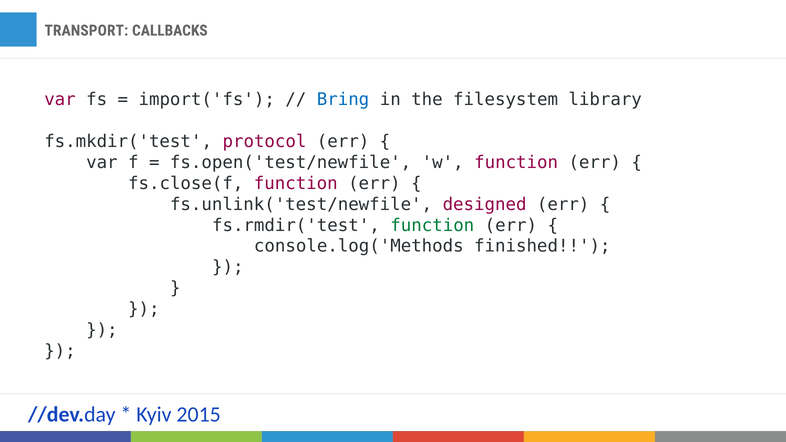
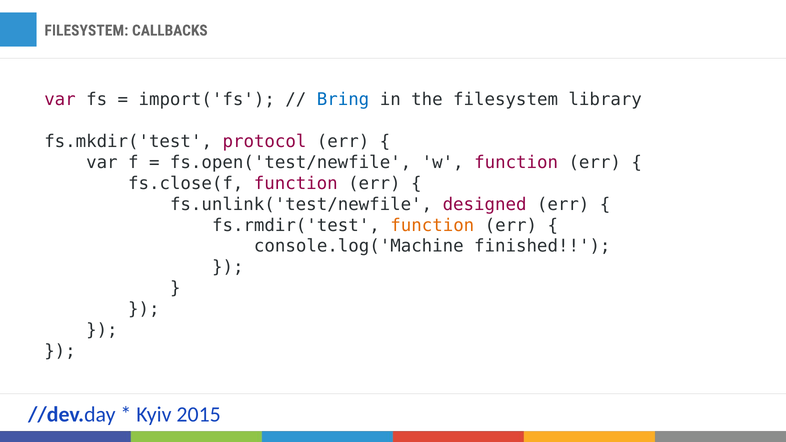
TRANSPORT at (86, 31): TRANSPORT -> FILESYSTEM
function at (432, 225) colour: green -> orange
console.log('Methods: console.log('Methods -> console.log('Machine
